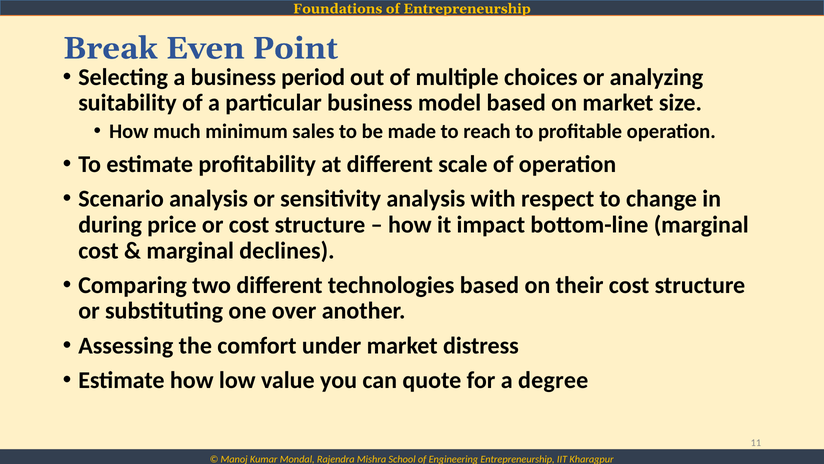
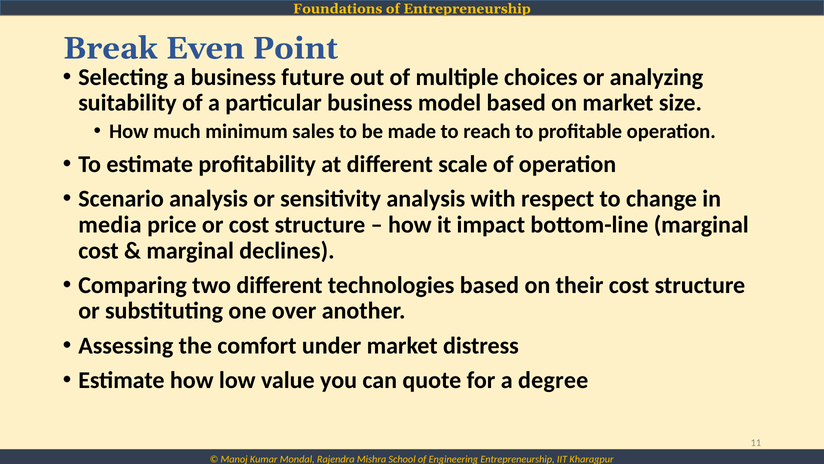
period: period -> future
during: during -> media
